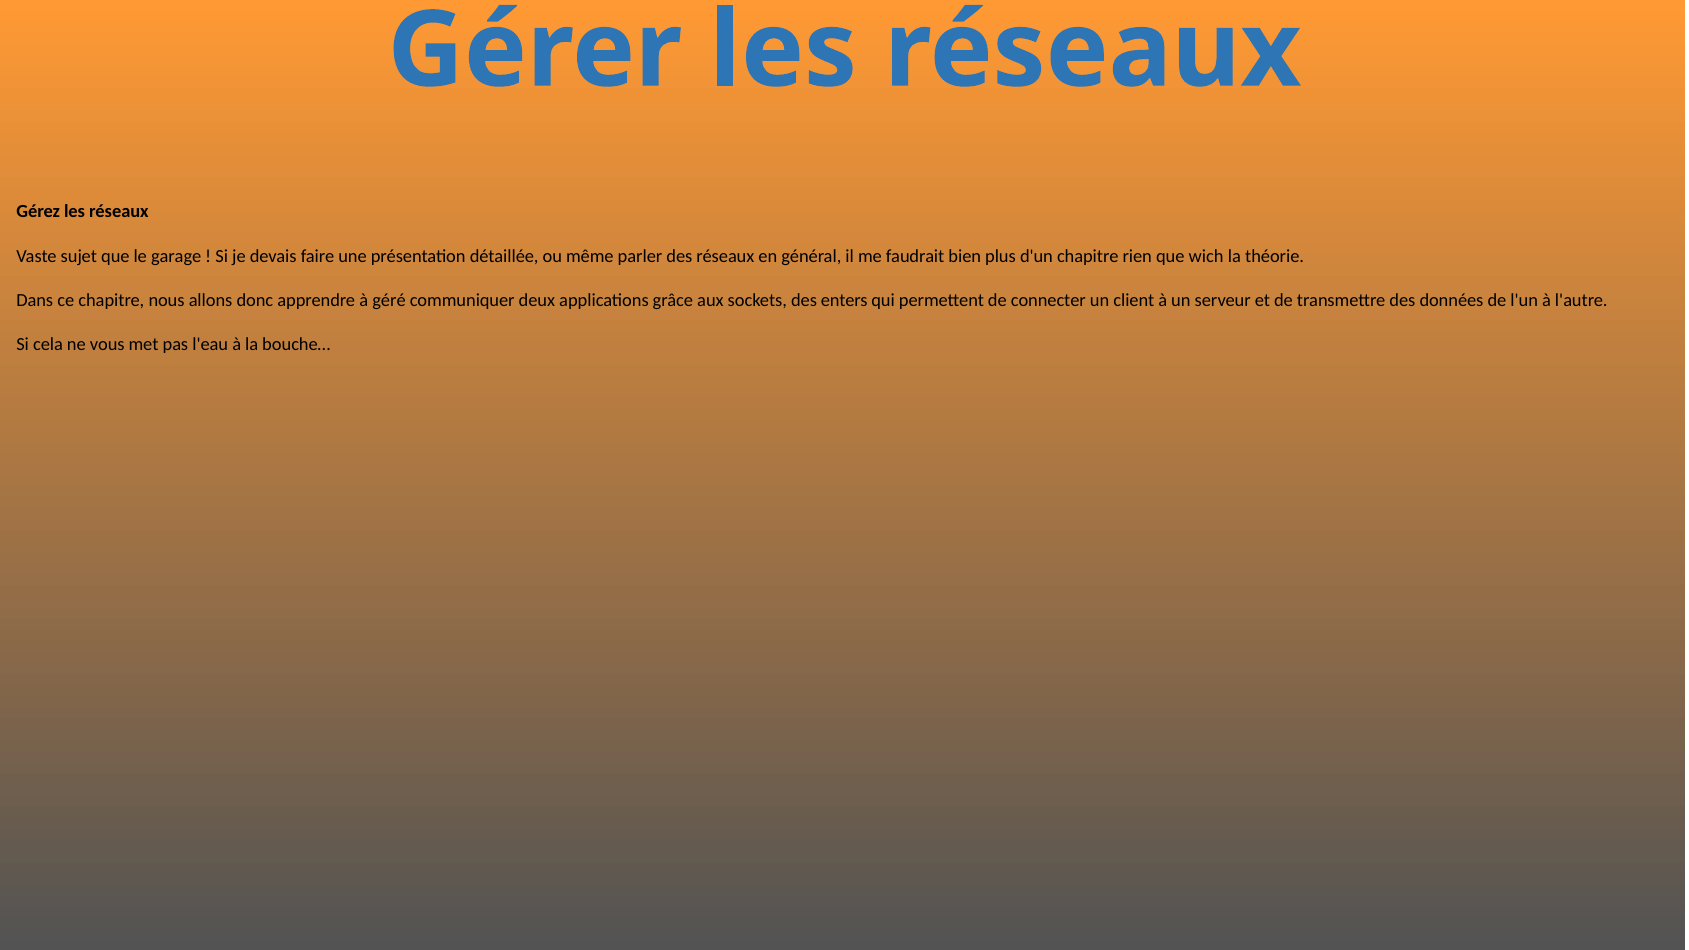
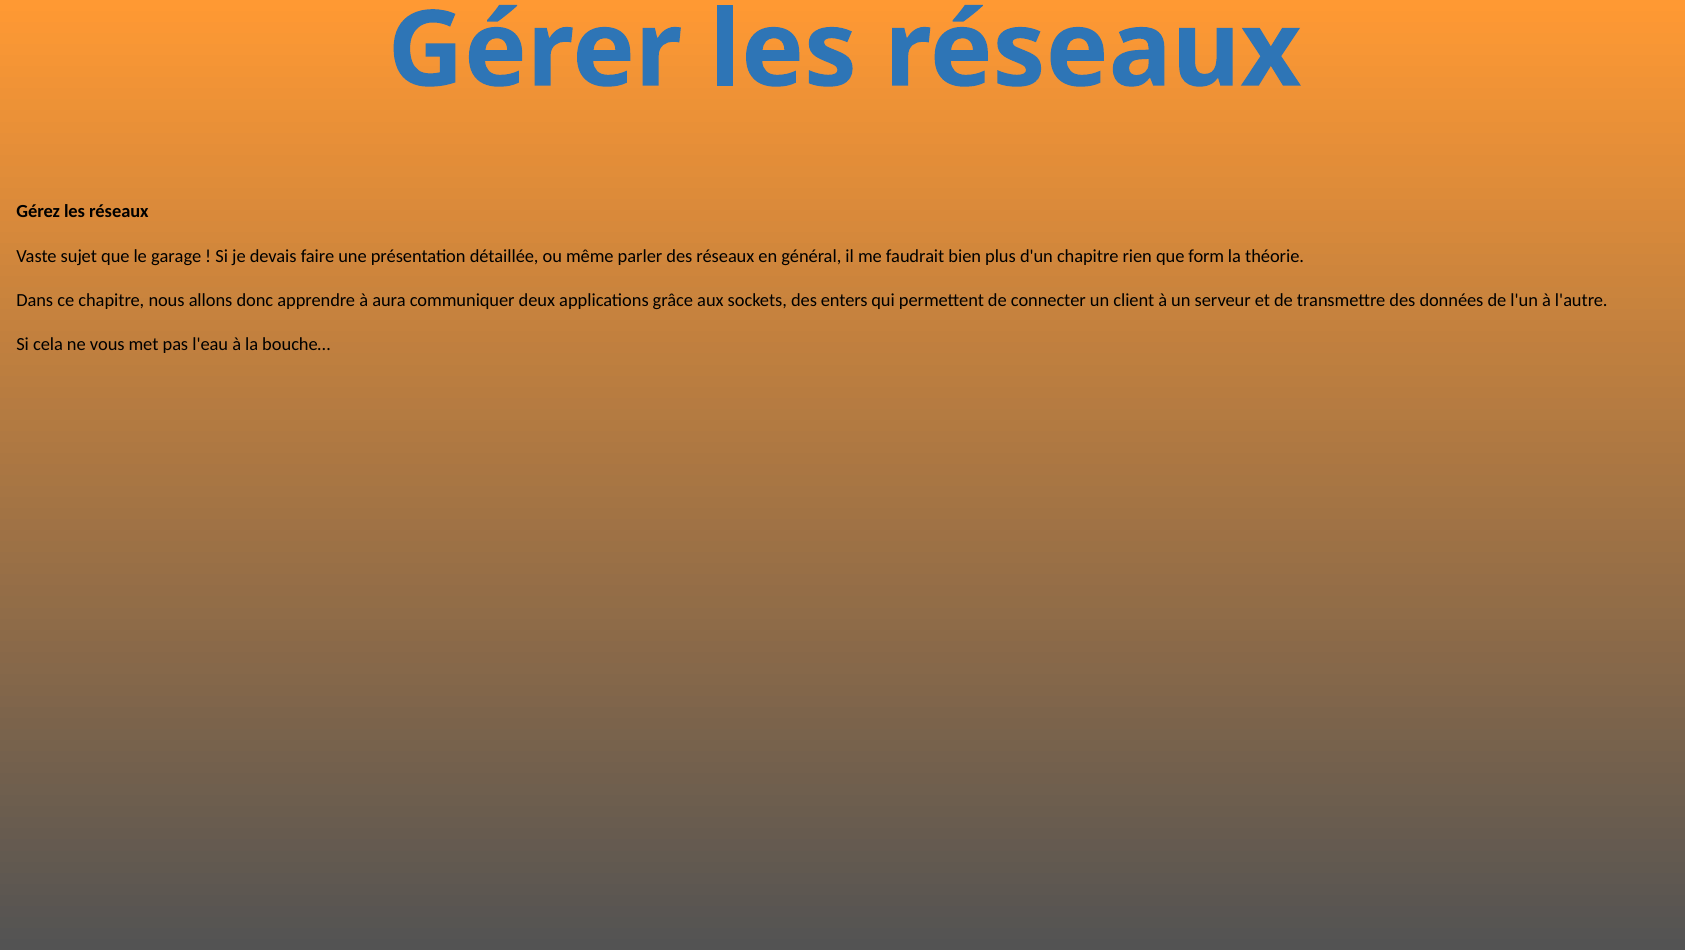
wich: wich -> form
géré: géré -> aura
